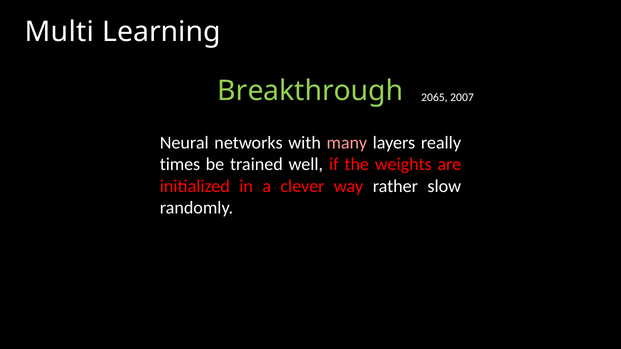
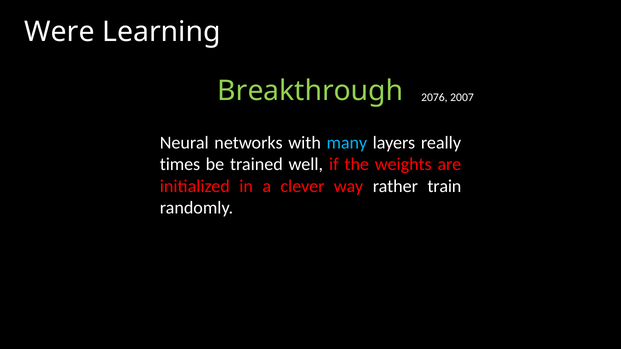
Multi: Multi -> Were
2065: 2065 -> 2076
many colour: pink -> light blue
slow: slow -> train
